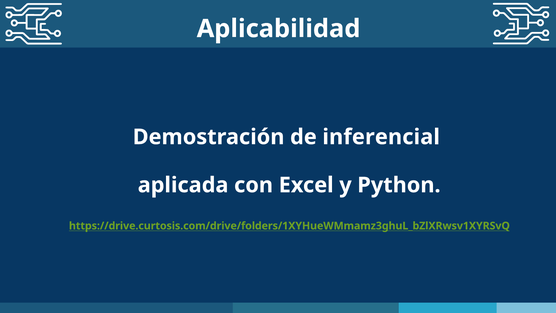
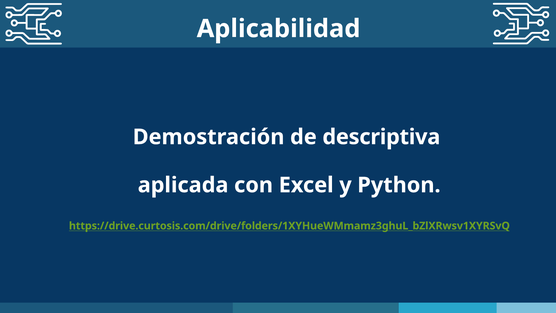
inferencial: inferencial -> descriptiva
